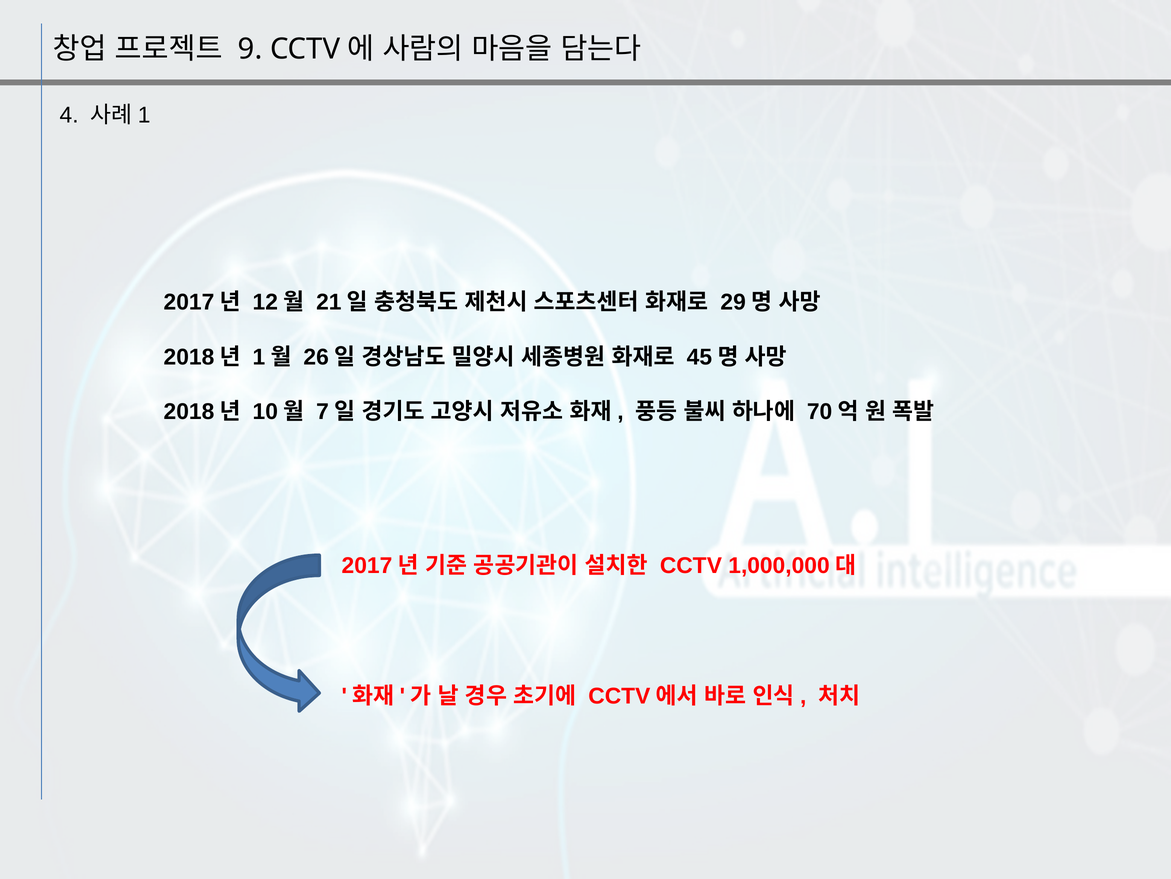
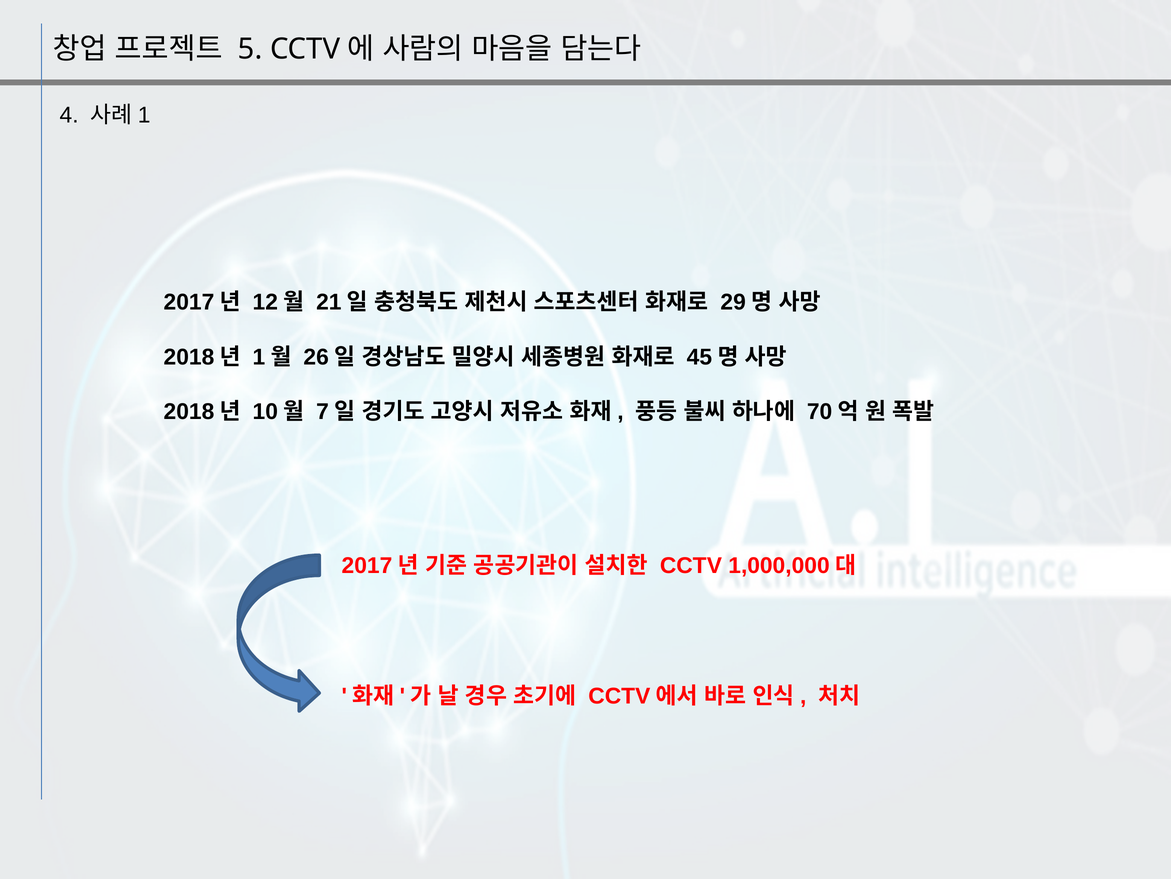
9: 9 -> 5
